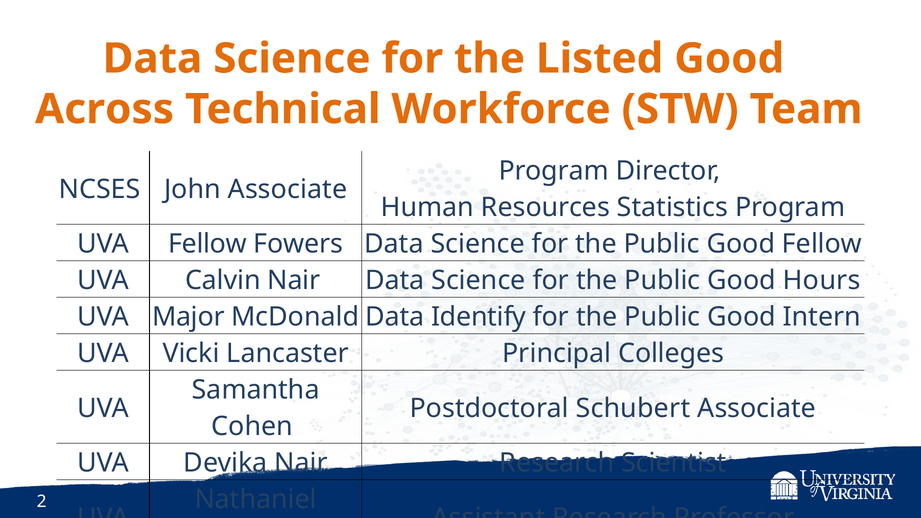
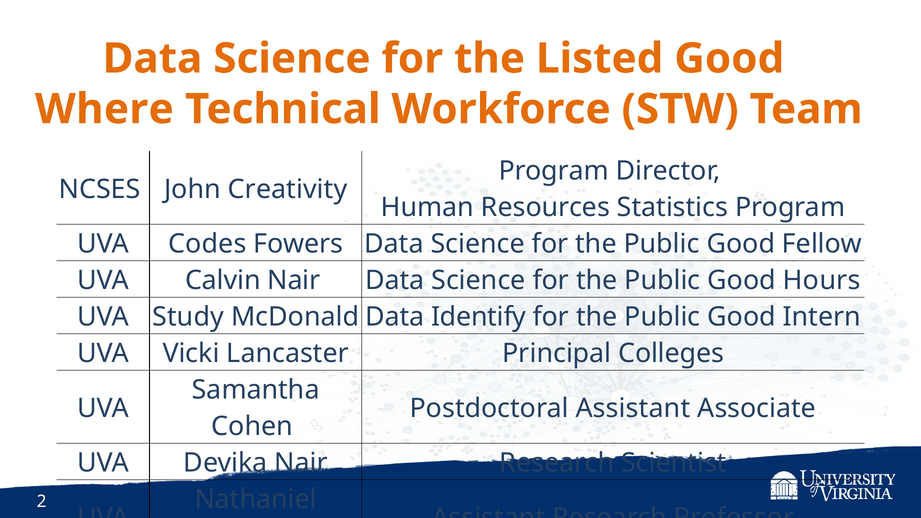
Across: Across -> Where
John Associate: Associate -> Creativity
UVA Fellow: Fellow -> Codes
Major: Major -> Study
Postdoctoral Schubert: Schubert -> Assistant
